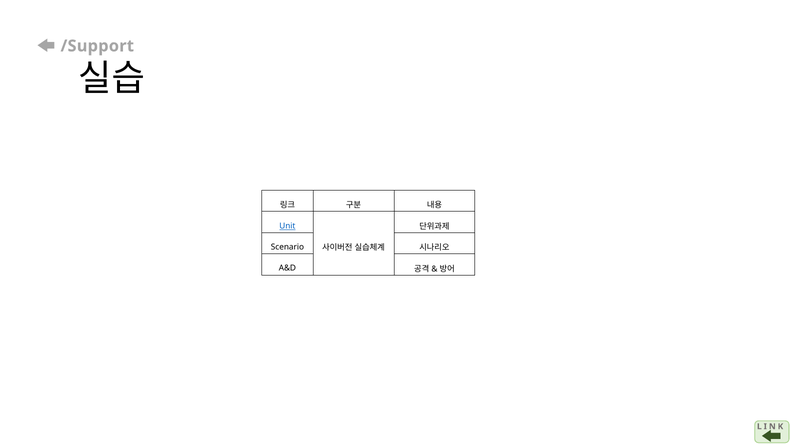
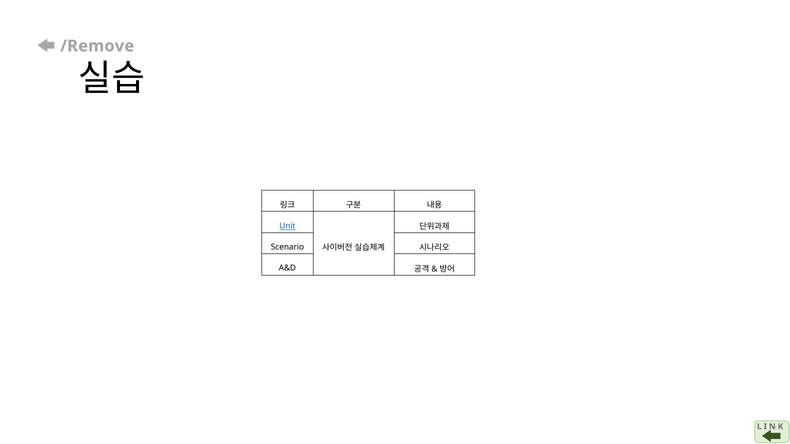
/Support: /Support -> /Remove
